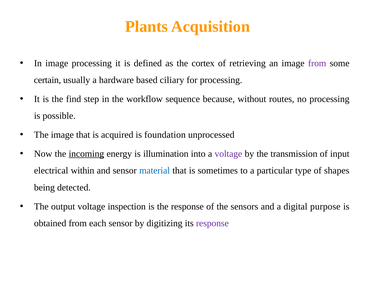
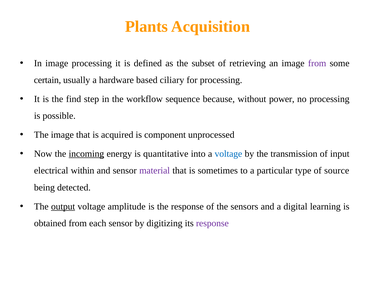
cortex: cortex -> subset
routes: routes -> power
foundation: foundation -> component
illumination: illumination -> quantitative
voltage at (228, 154) colour: purple -> blue
material colour: blue -> purple
shapes: shapes -> source
output underline: none -> present
inspection: inspection -> amplitude
purpose: purpose -> learning
